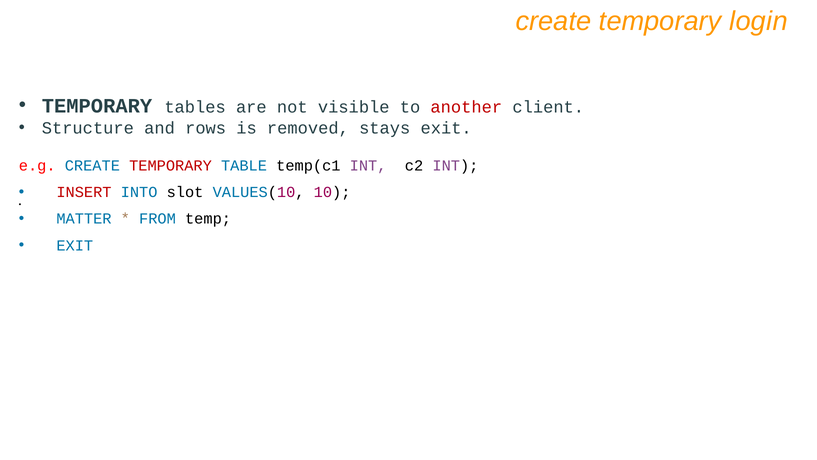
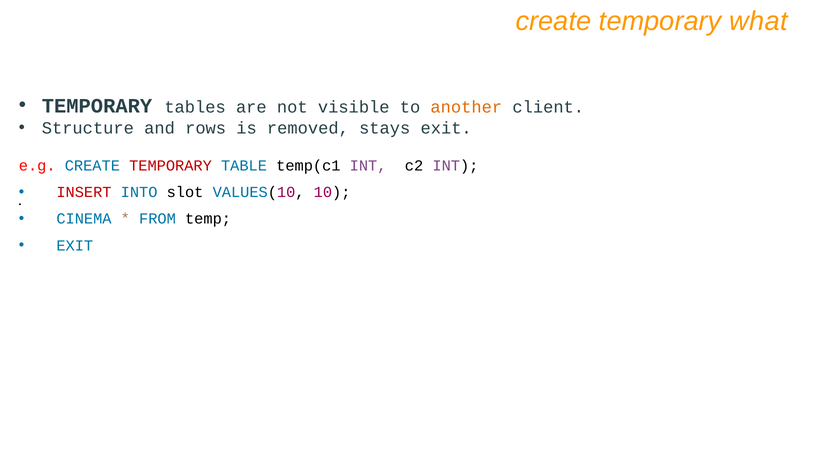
login: login -> what
another colour: red -> orange
MATTER: MATTER -> CINEMA
